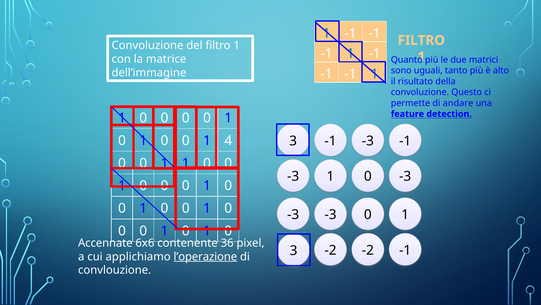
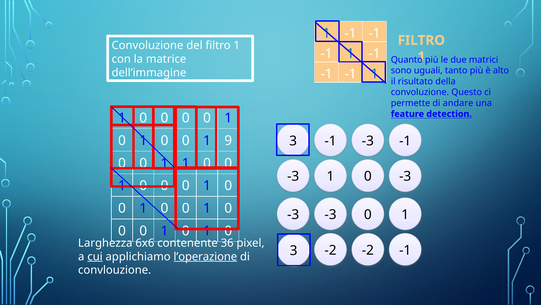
4: 4 -> 9
Accennate: Accennate -> Larghezza
cui underline: none -> present
